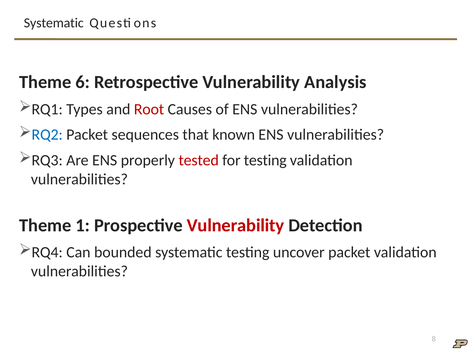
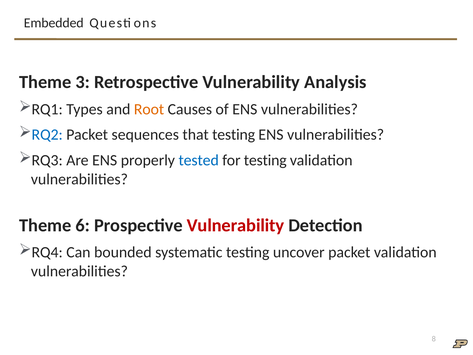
Systematic at (54, 23): Systematic -> Embedded
6: 6 -> 3
Root colour: red -> orange
that known: known -> testing
tested colour: red -> blue
1: 1 -> 6
